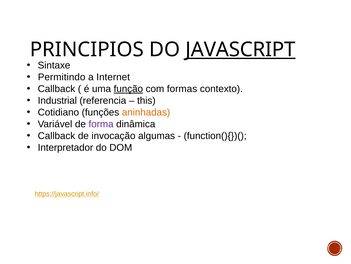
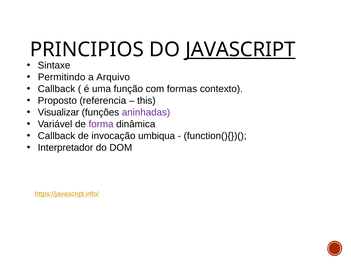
Internet: Internet -> Arquivo
função underline: present -> none
Industrial: Industrial -> Proposto
Cotidiano: Cotidiano -> Visualizar
aninhadas colour: orange -> purple
algumas: algumas -> umbiqua
